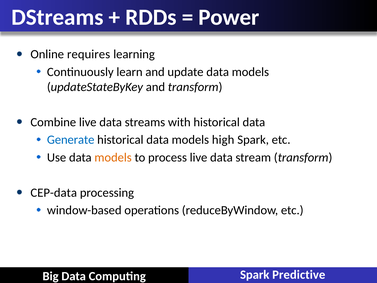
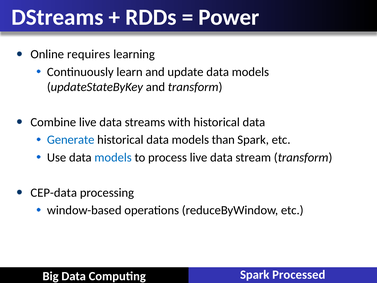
high: high -> than
models at (113, 157) colour: orange -> blue
Predictive: Predictive -> Processed
